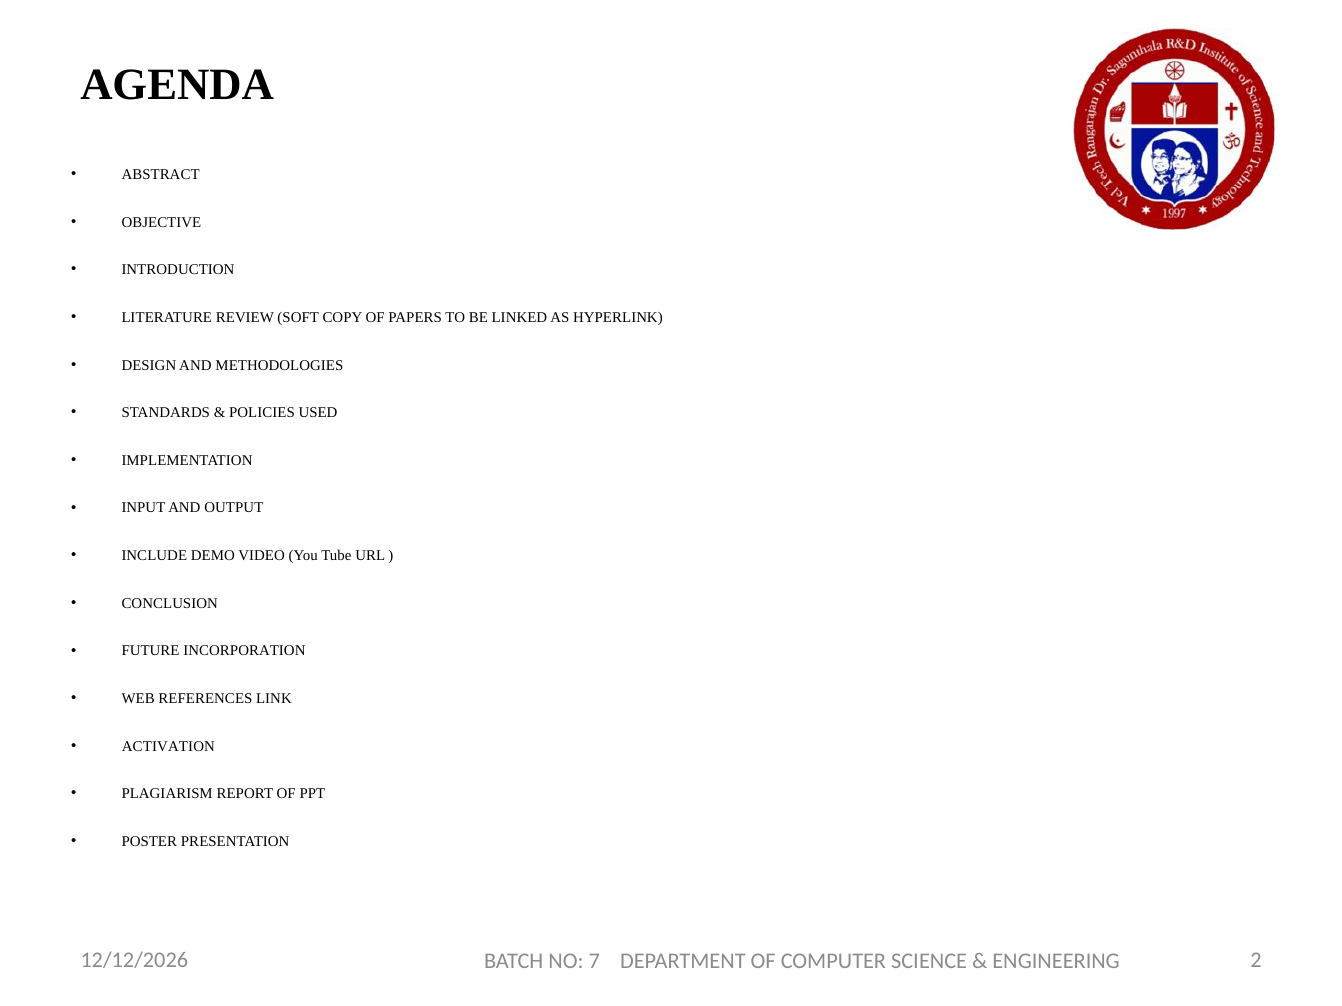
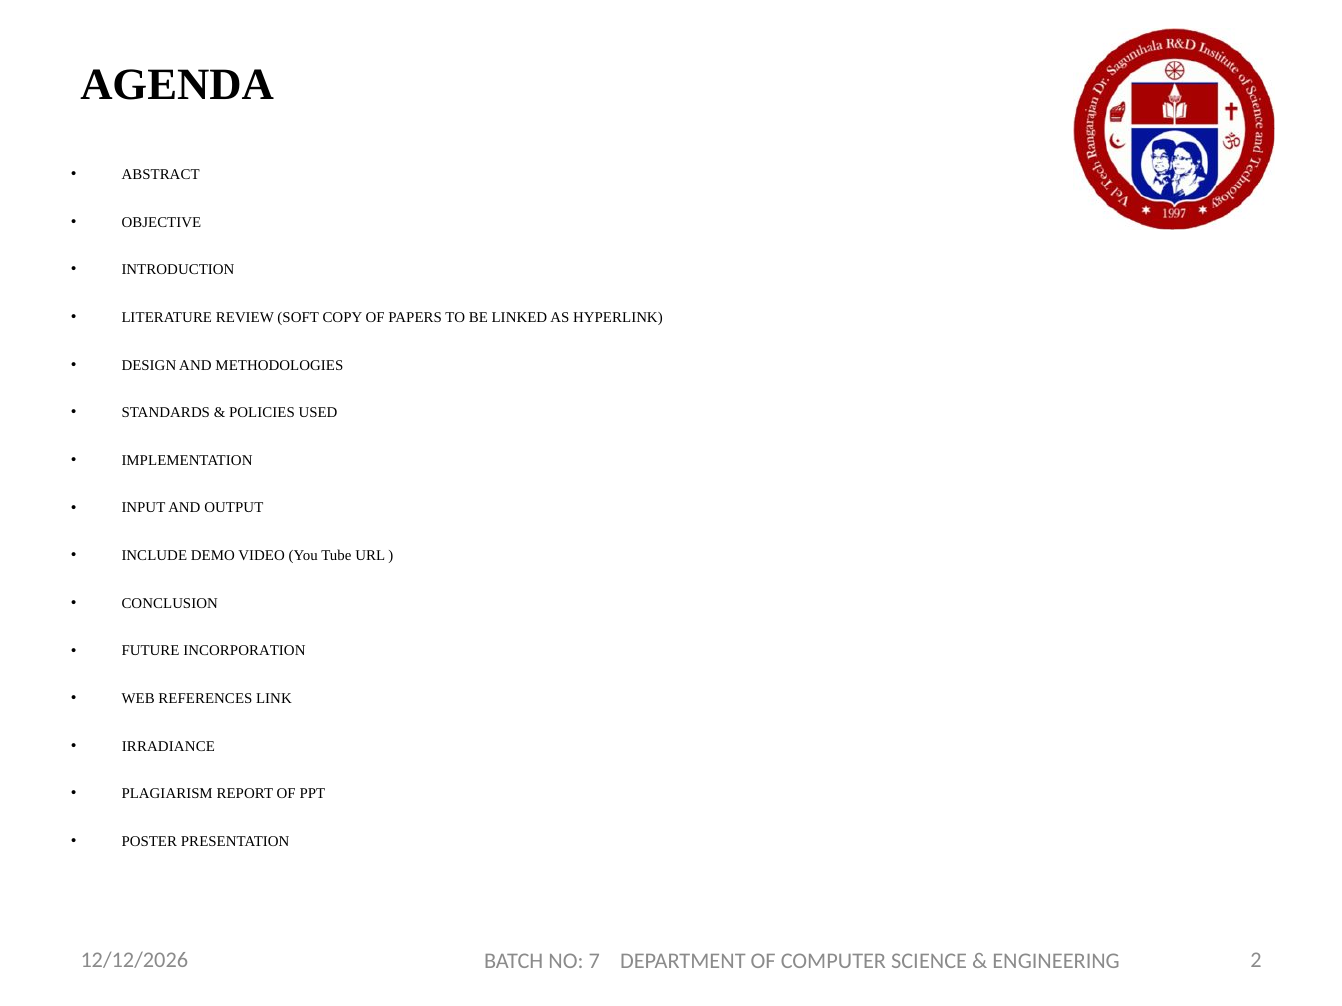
ACTIVATION: ACTIVATION -> IRRADIANCE
